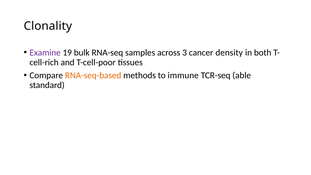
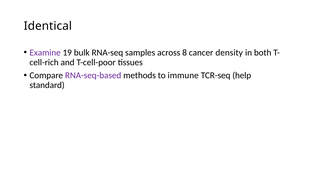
Clonality: Clonality -> Identical
3: 3 -> 8
RNA-seq-based colour: orange -> purple
able: able -> help
